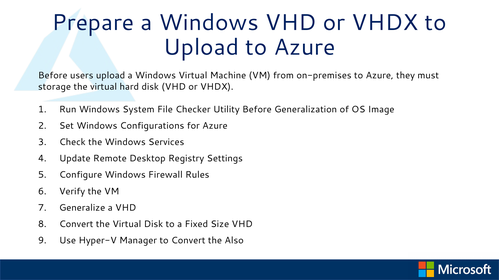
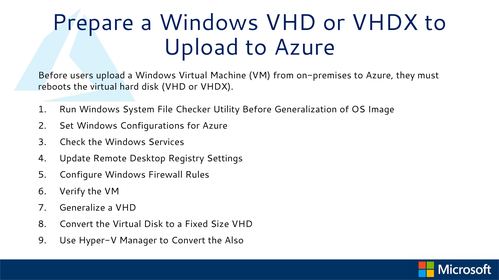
storage: storage -> reboots
